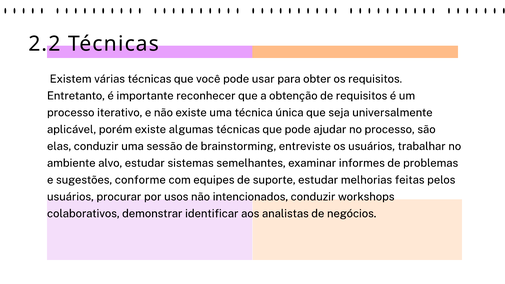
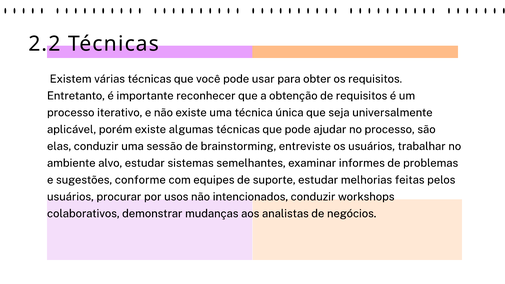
identificar: identificar -> mudanças
